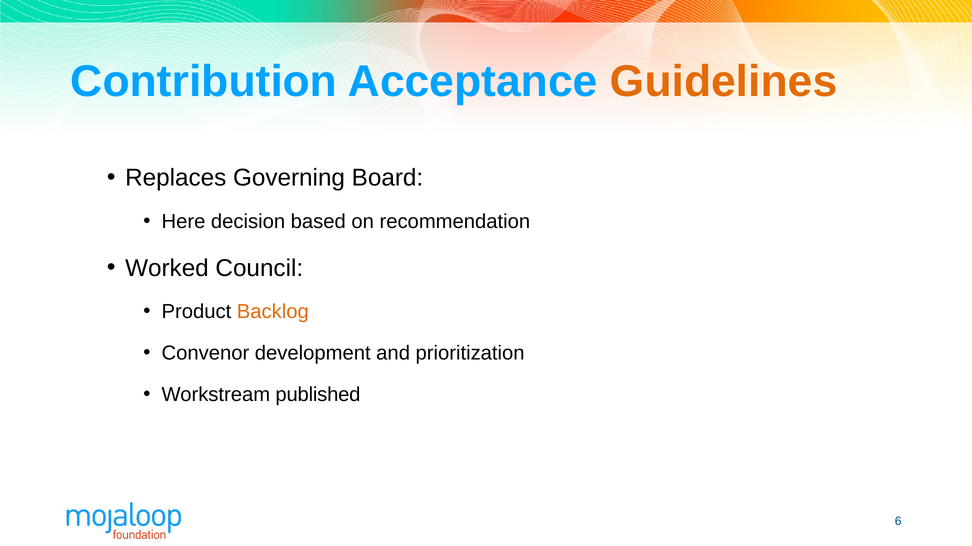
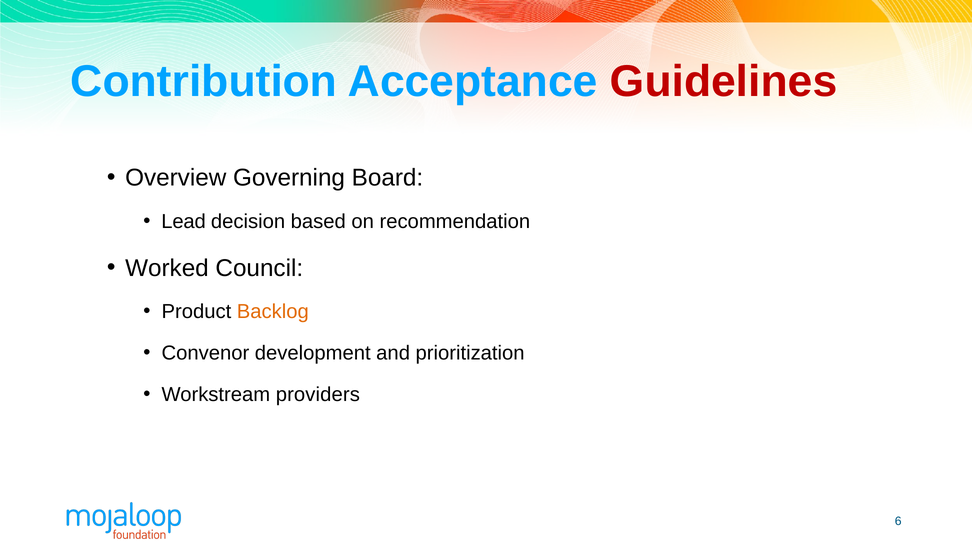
Guidelines colour: orange -> red
Replaces: Replaces -> Overview
Here: Here -> Lead
published: published -> providers
